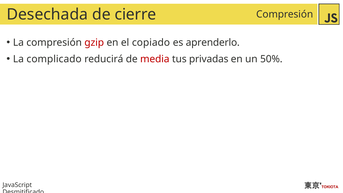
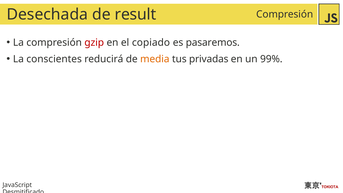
cierre: cierre -> result
aprenderlo: aprenderlo -> pasaremos
complicado: complicado -> conscientes
media colour: red -> orange
50%: 50% -> 99%
